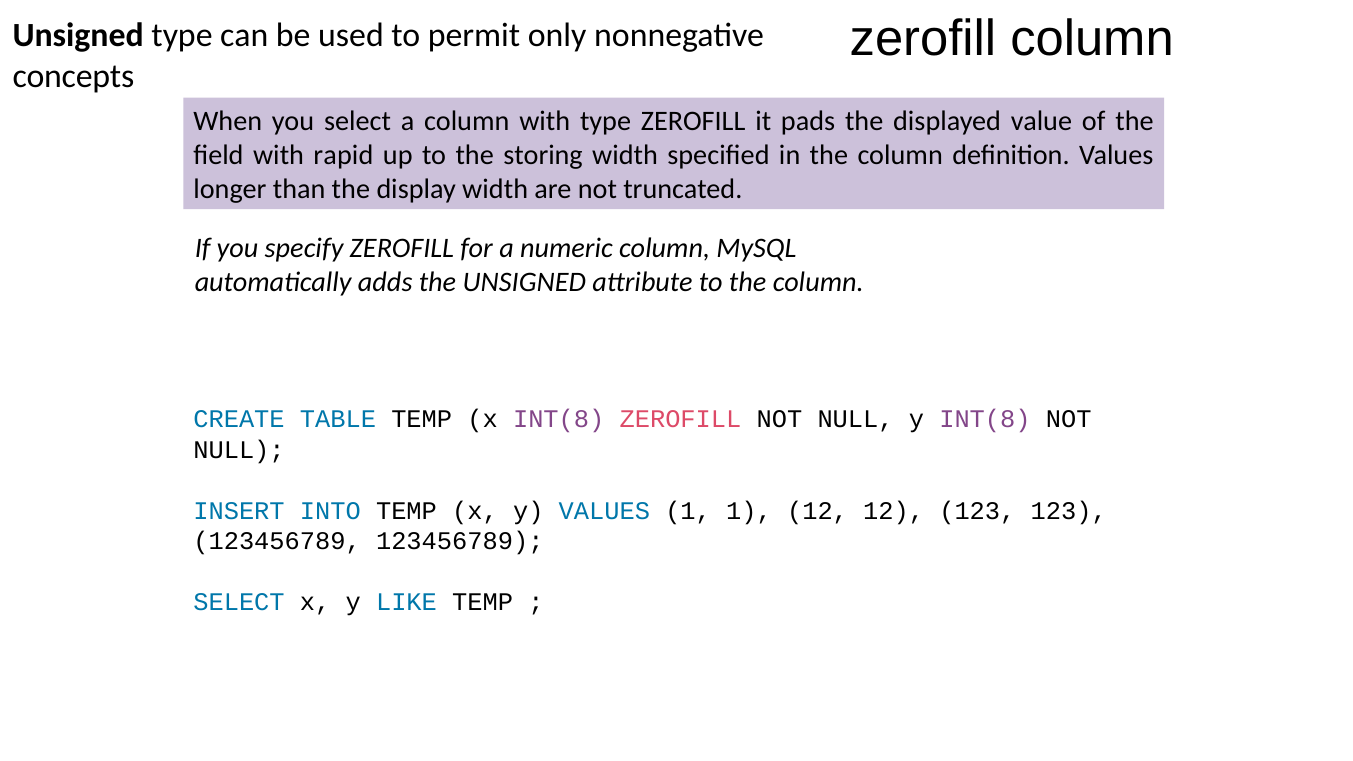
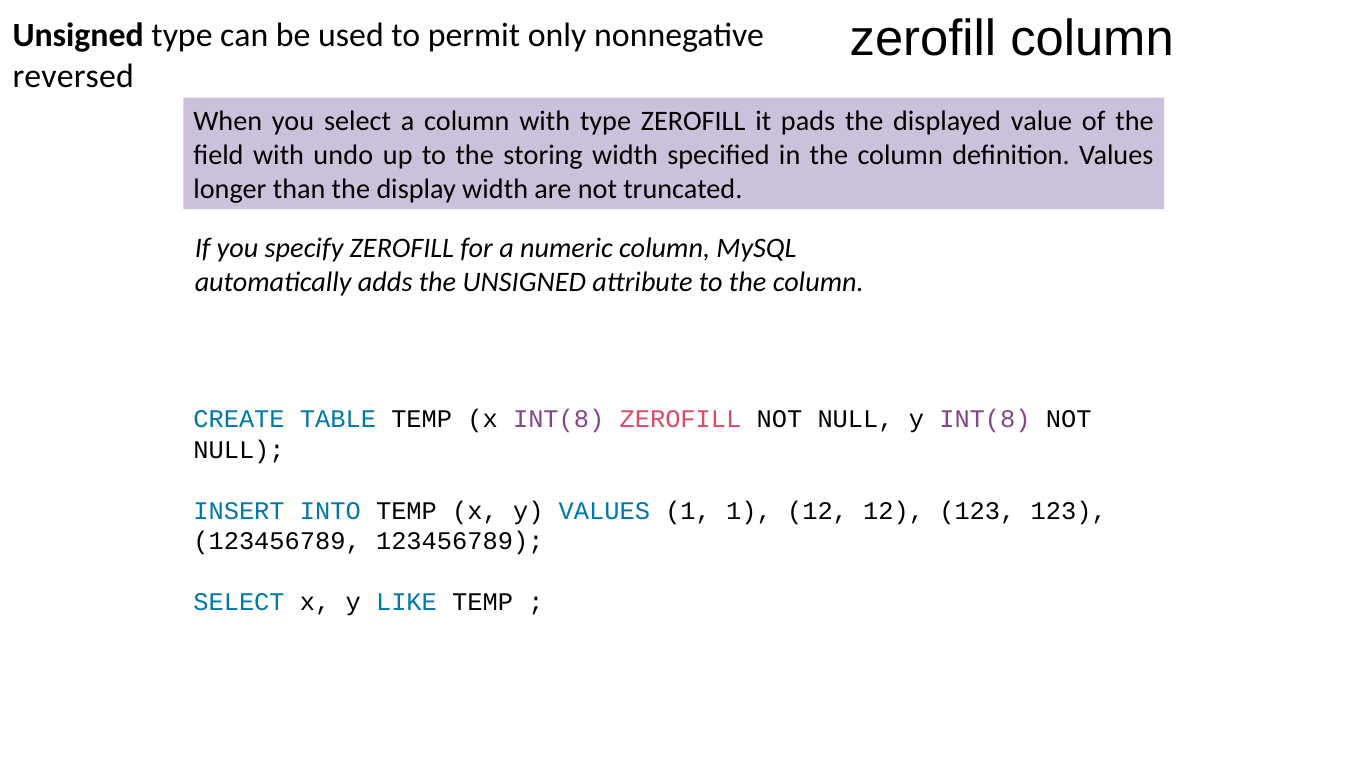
concepts: concepts -> reversed
rapid: rapid -> undo
